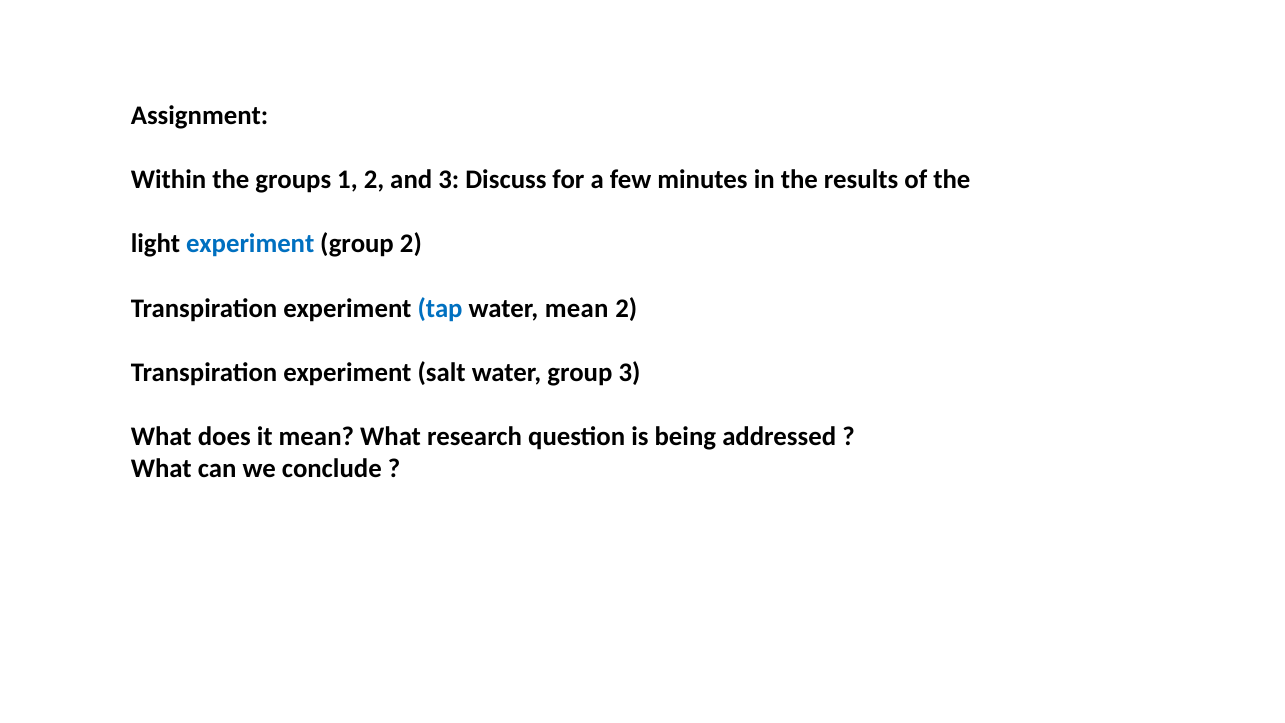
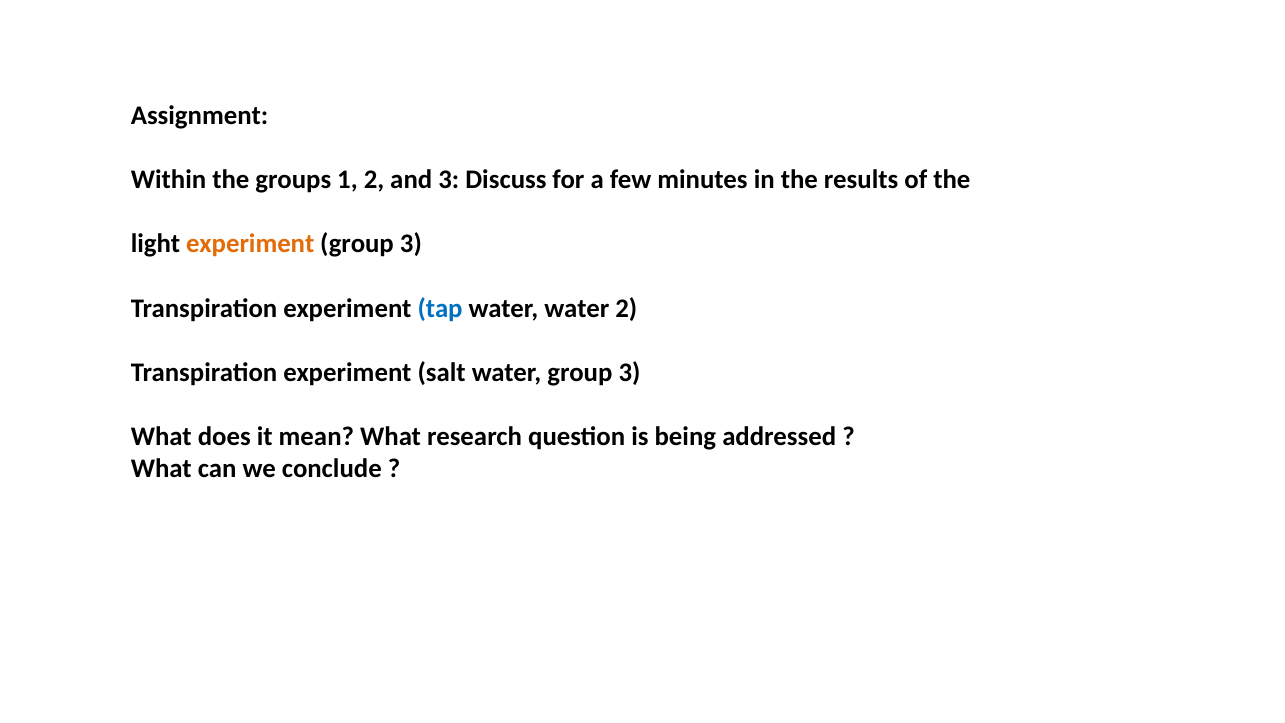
experiment at (250, 244) colour: blue -> orange
2 at (411, 244): 2 -> 3
water mean: mean -> water
